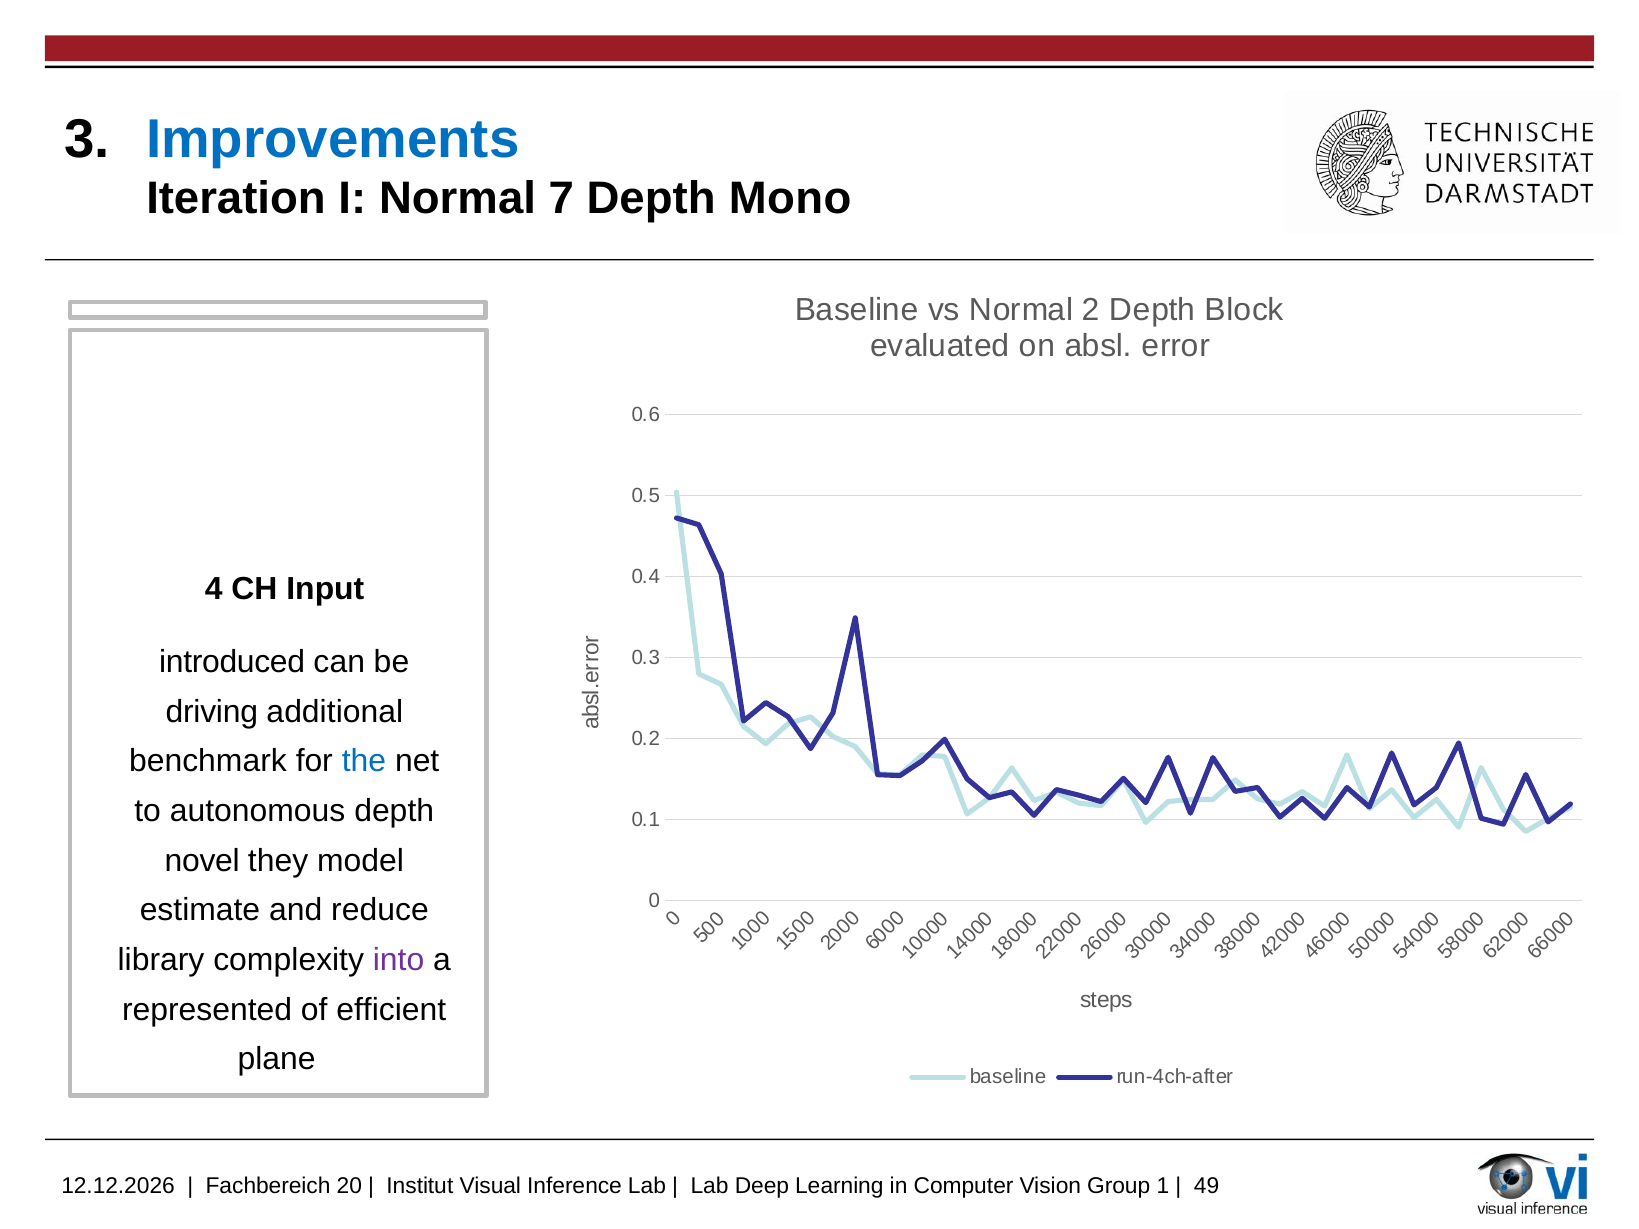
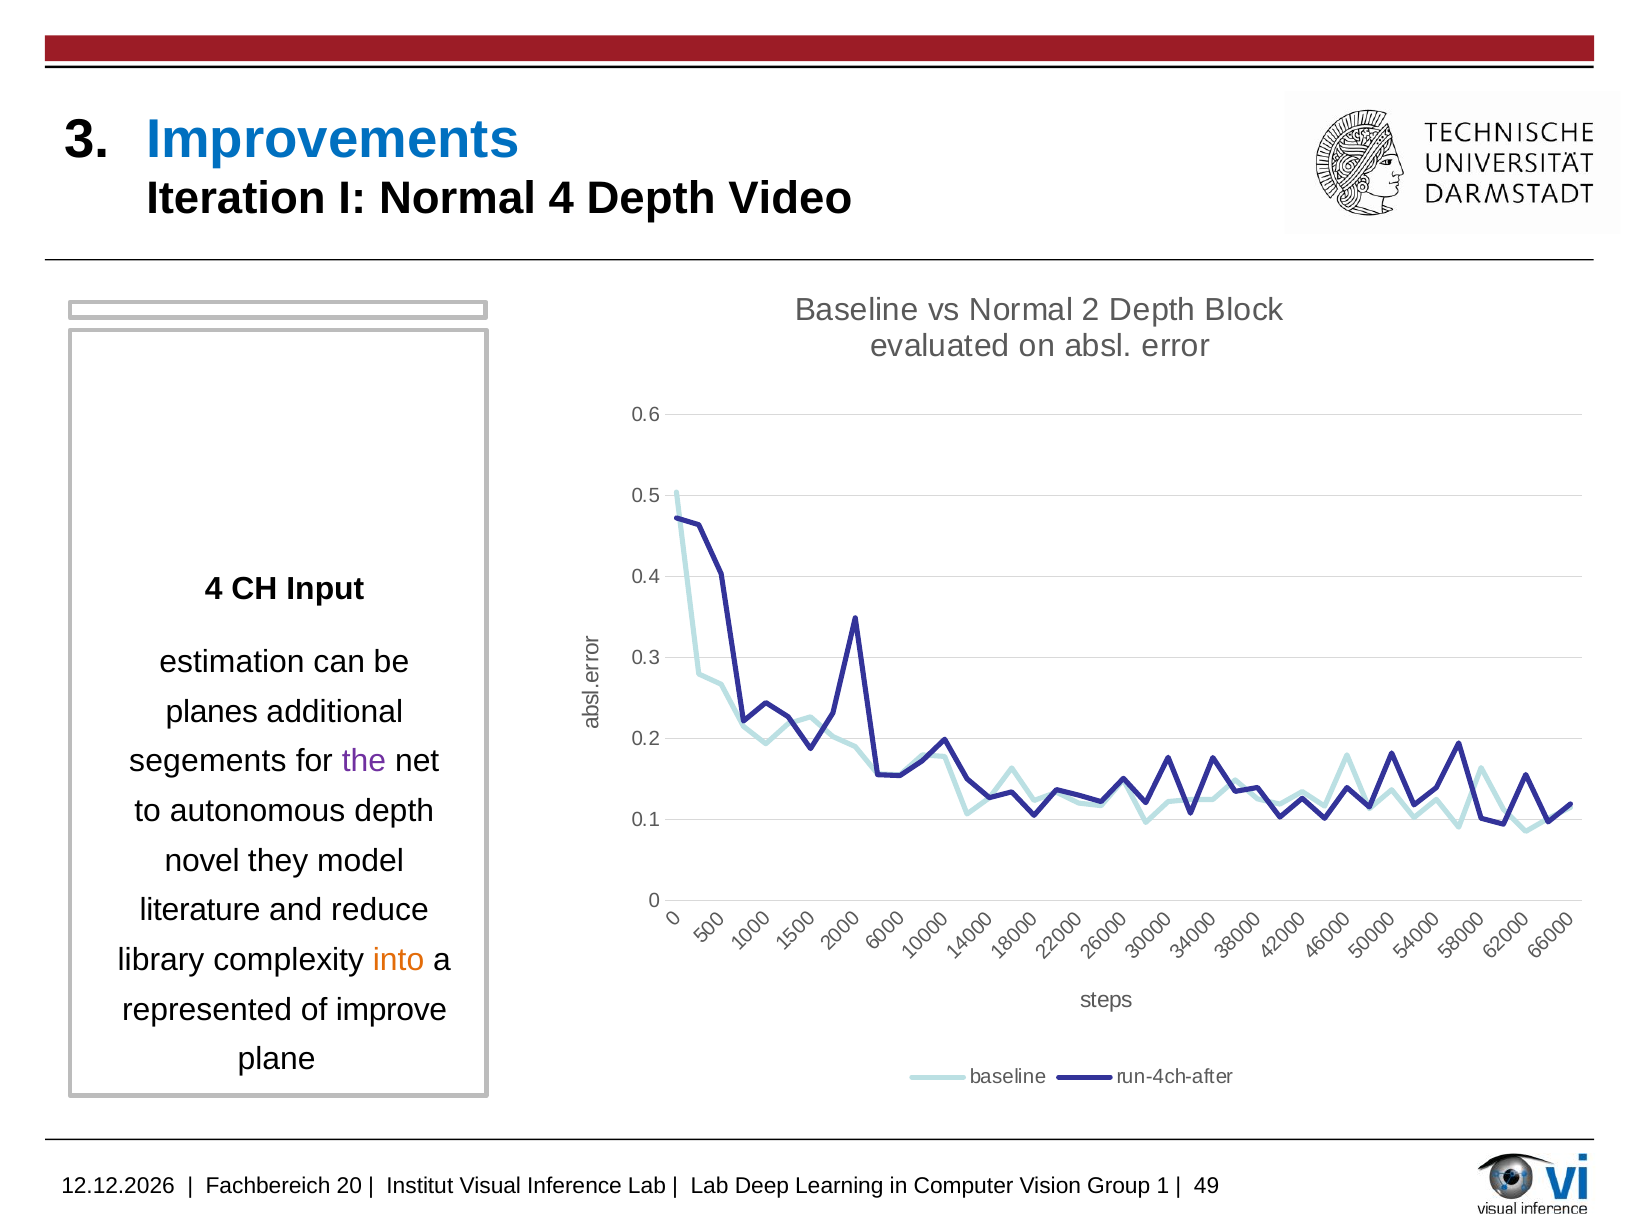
Normal 7: 7 -> 4
Mono: Mono -> Video
introduced: introduced -> estimation
driving at (212, 712): driving -> planes
benchmark: benchmark -> segements
the colour: blue -> purple
estimate: estimate -> literature
into colour: purple -> orange
efficient: efficient -> improve
